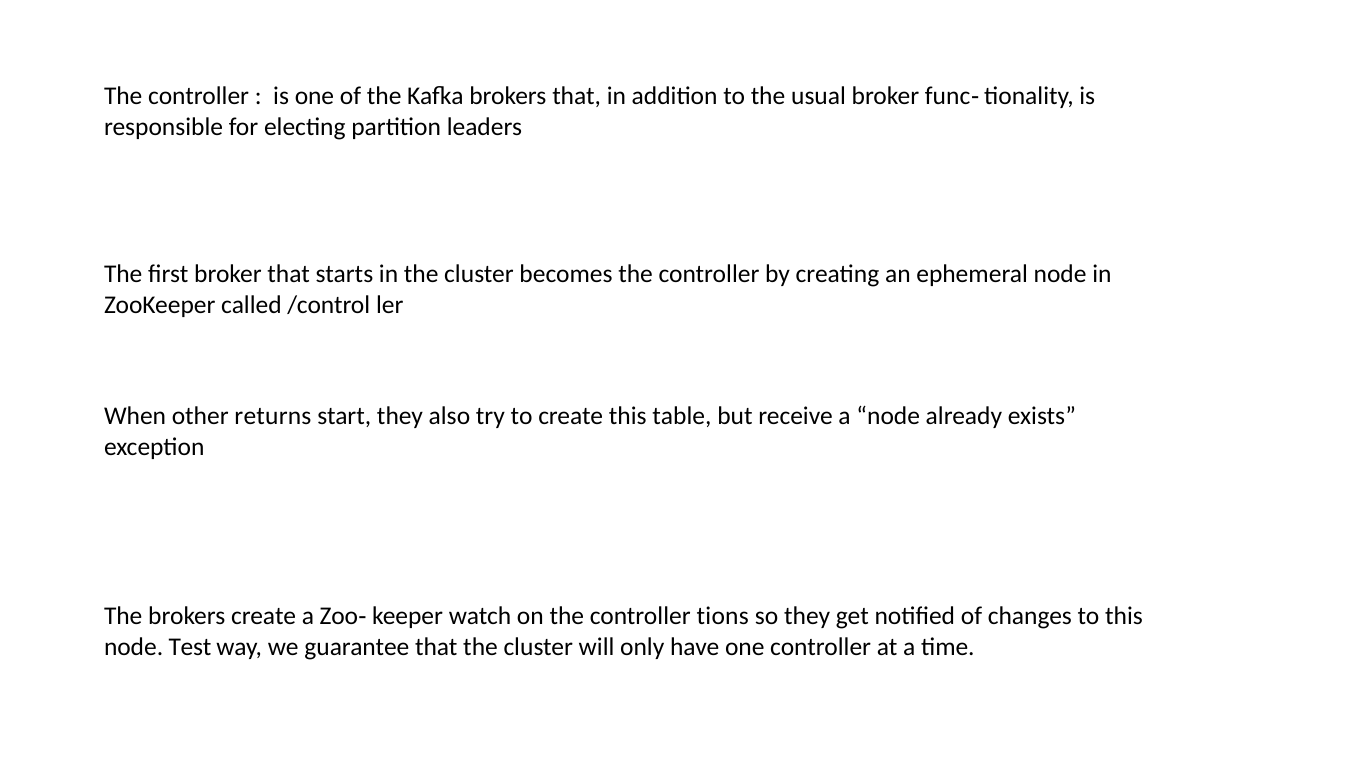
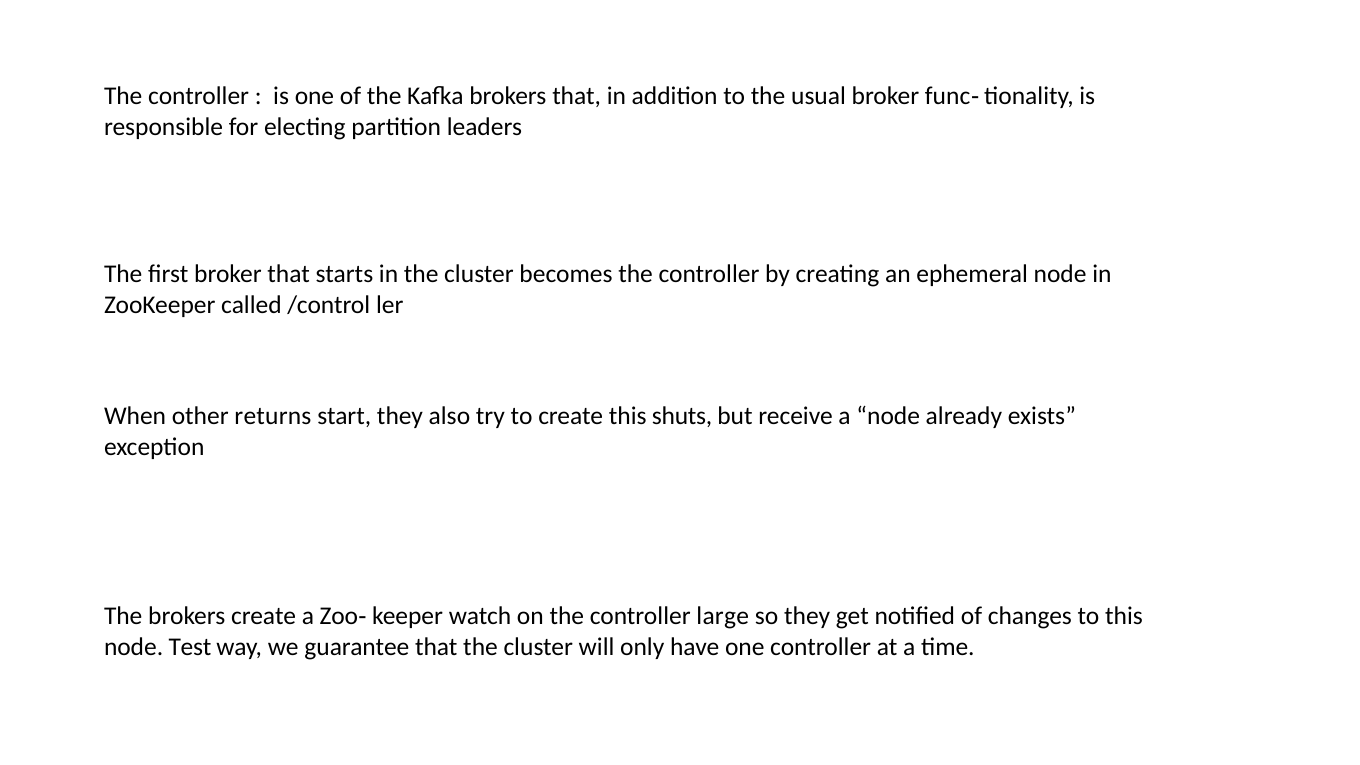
table: table -> shuts
tions: tions -> large
